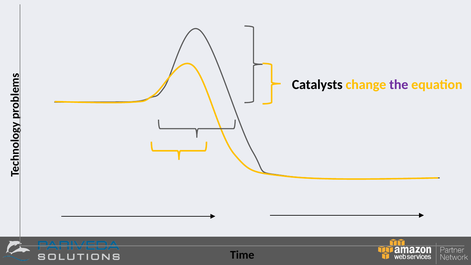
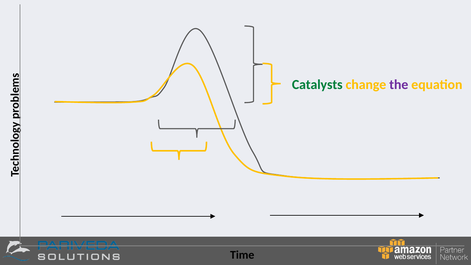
Catalysts colour: black -> green
